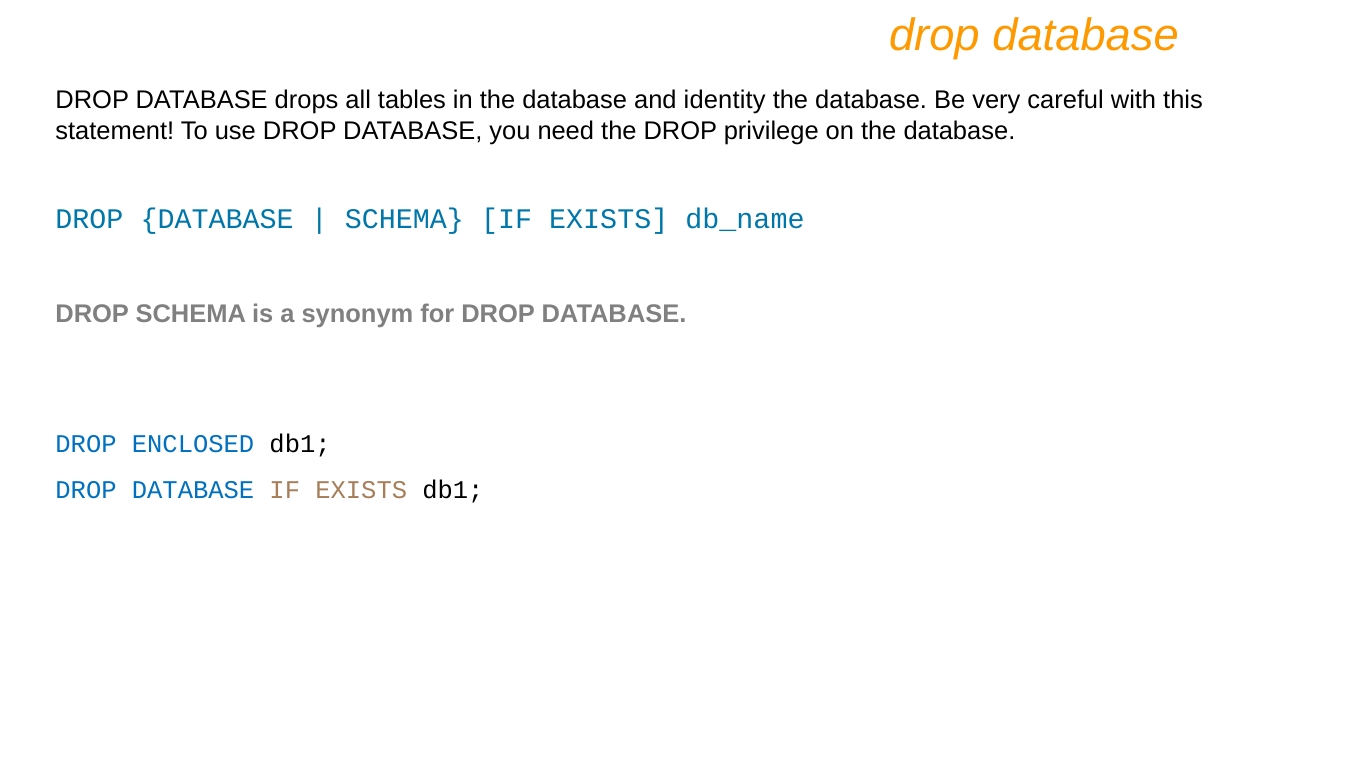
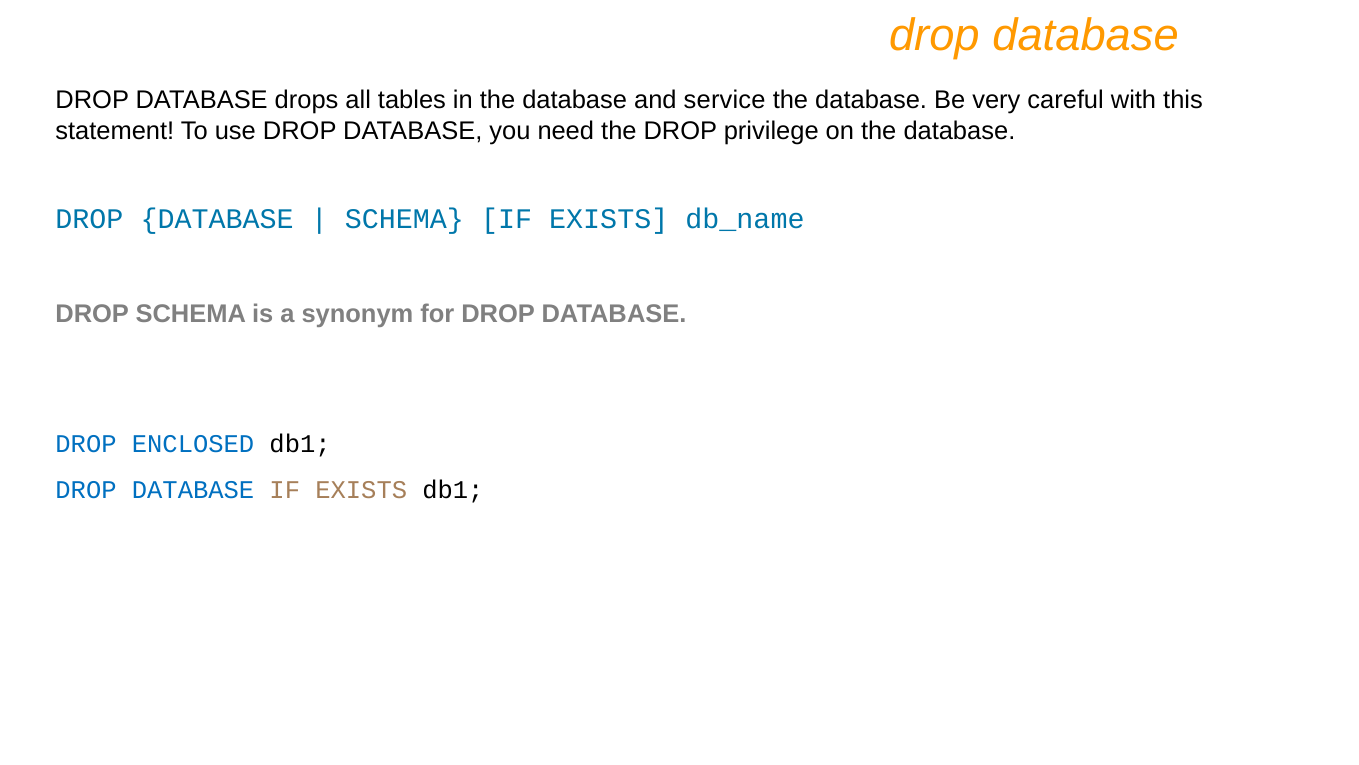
identity: identity -> service
